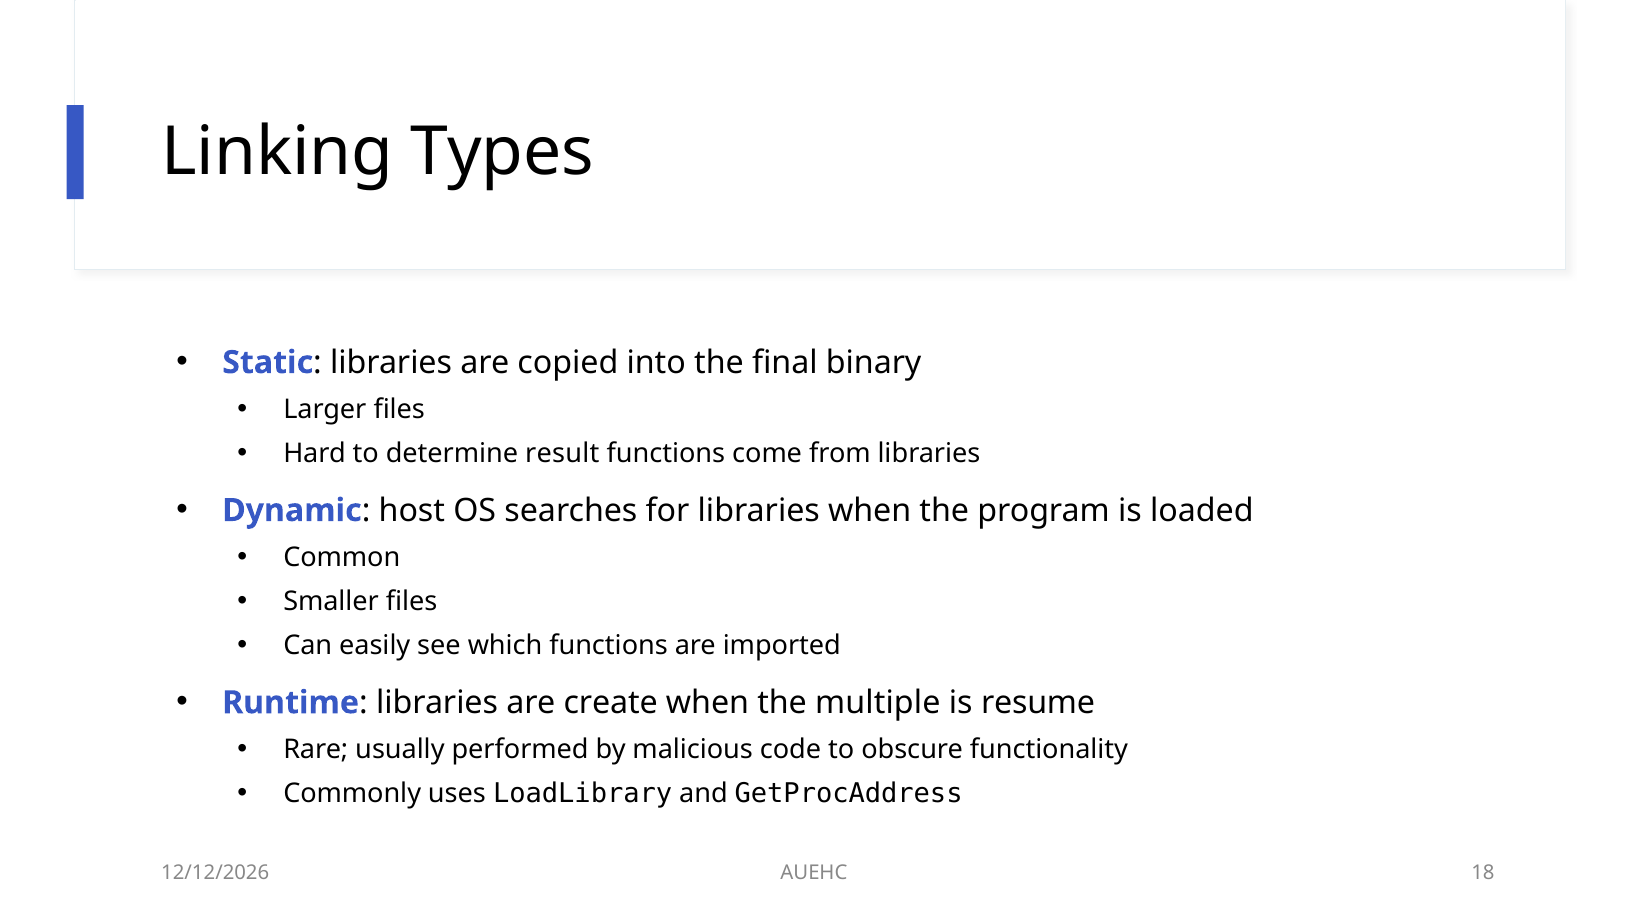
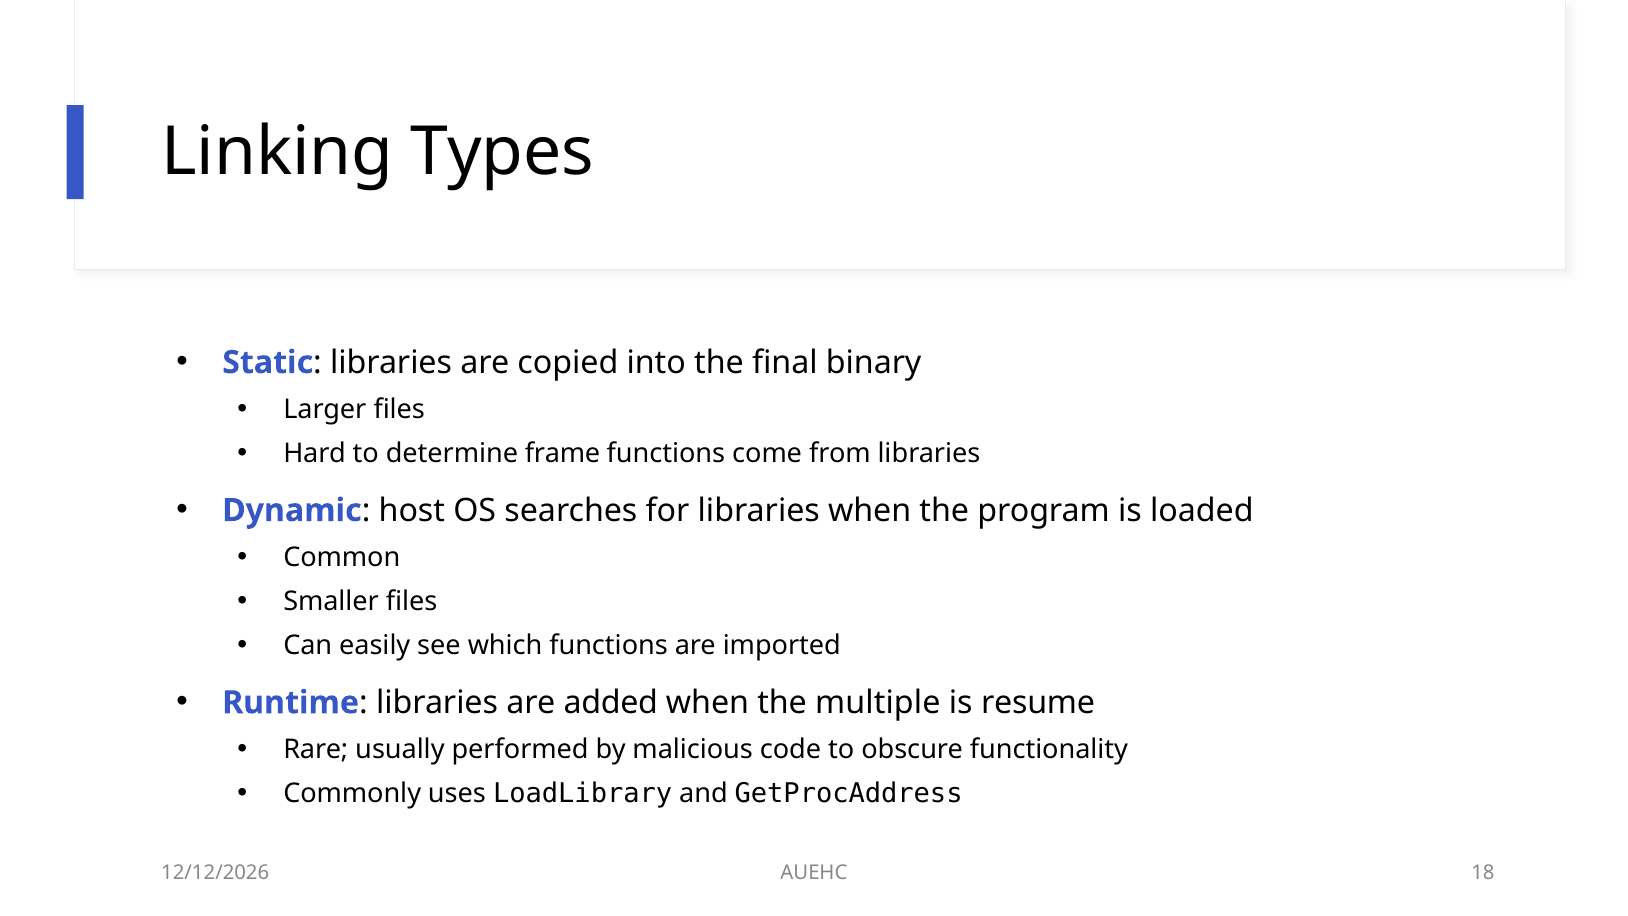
result: result -> frame
create: create -> added
